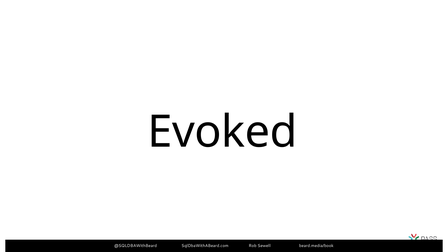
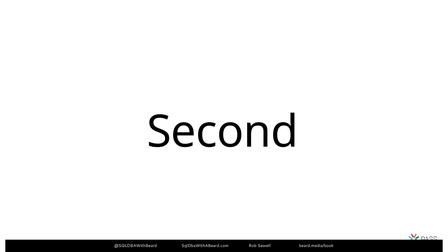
Evoked: Evoked -> Second
